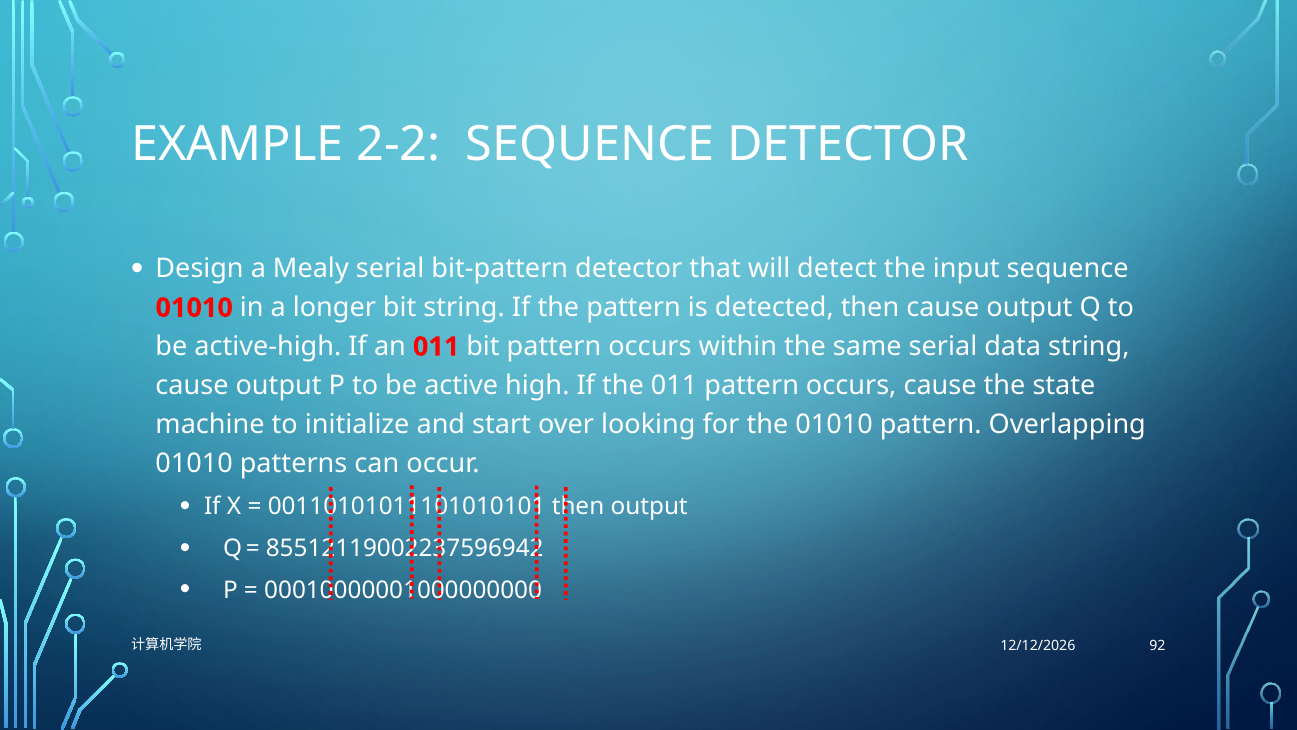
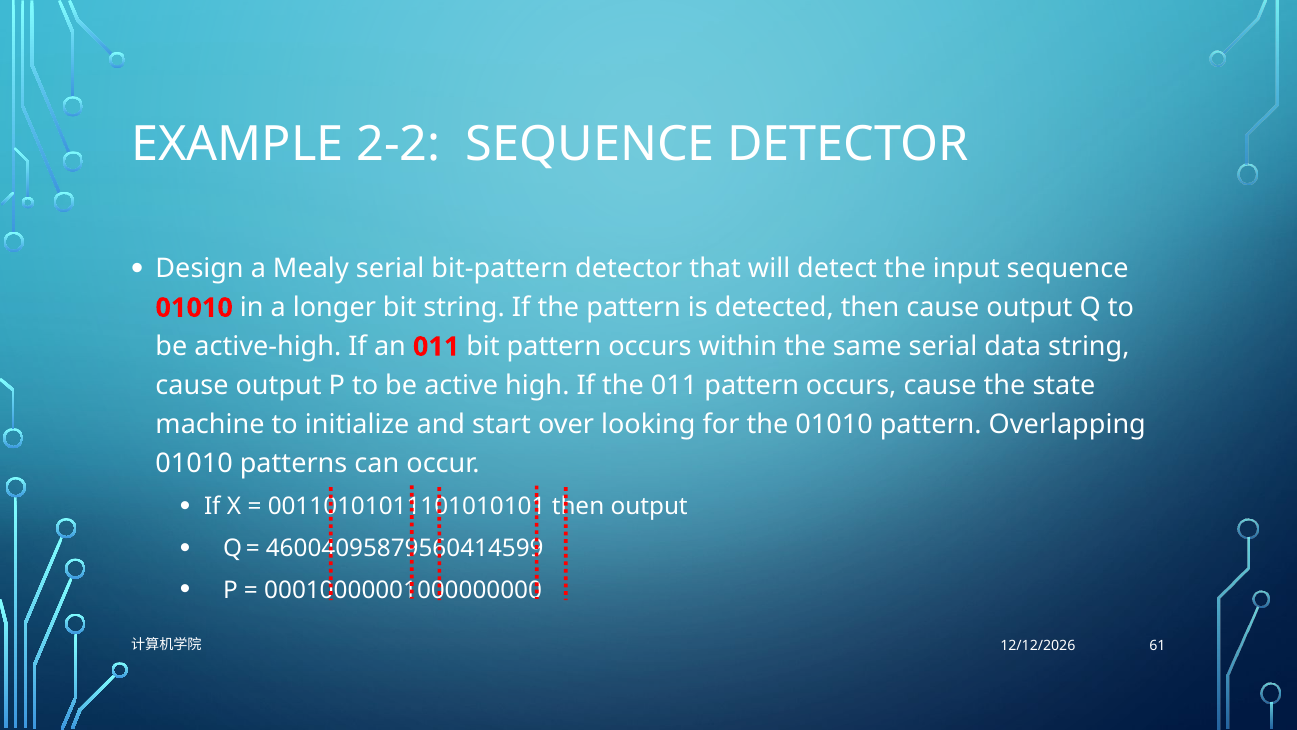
85512119002237596942: 85512119002237596942 -> 46004095879560414599
92: 92 -> 61
